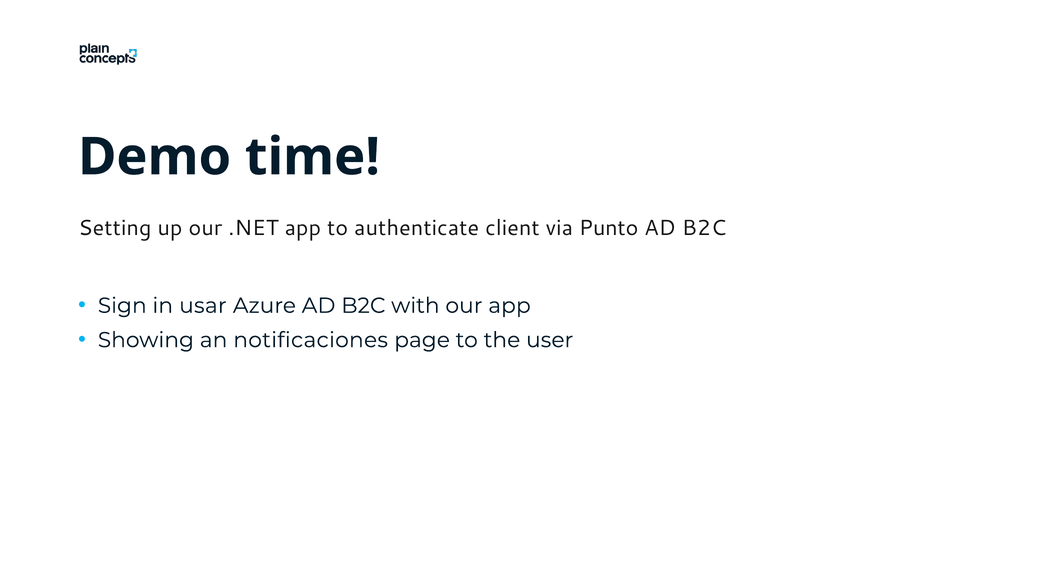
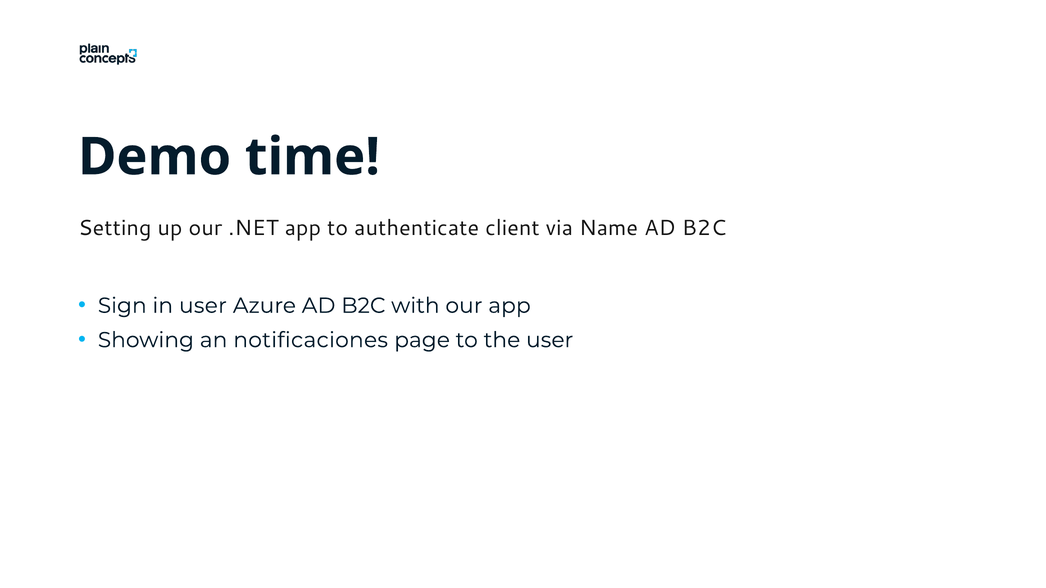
Punto: Punto -> Name
in usar: usar -> user
